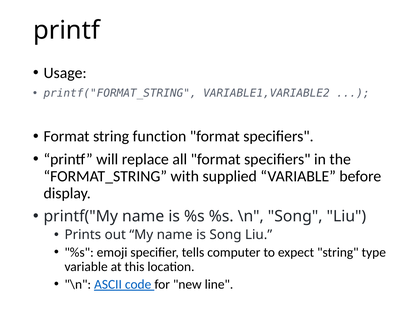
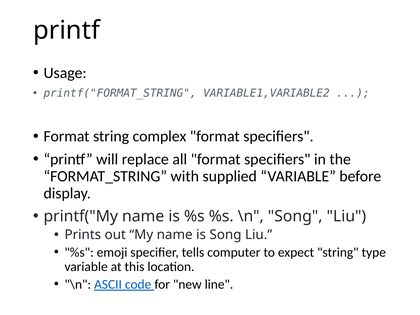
function: function -> complex
